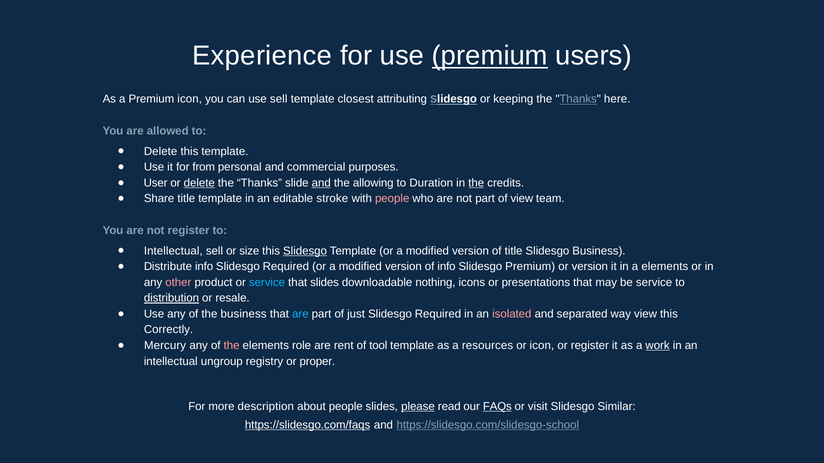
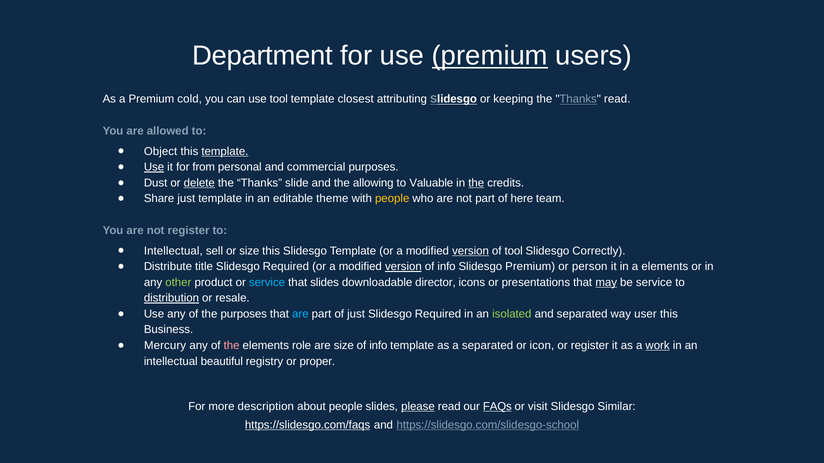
Experience: Experience -> Department
Premium icon: icon -> cold
use sell: sell -> tool
Thanks here: here -> read
Delete at (161, 151): Delete -> Object
template at (225, 151) underline: none -> present
Use at (154, 167) underline: none -> present
User: User -> Dust
and at (321, 183) underline: present -> none
Duration: Duration -> Valuable
Share title: title -> just
stroke: stroke -> theme
people at (392, 199) colour: pink -> yellow
of view: view -> here
Slidesgo at (305, 251) underline: present -> none
version at (471, 251) underline: none -> present
of title: title -> tool
Slidesgo Business: Business -> Correctly
Distribute info: info -> title
version at (403, 267) underline: none -> present
or version: version -> person
other colour: pink -> light green
nothing: nothing -> director
may underline: none -> present
the business: business -> purposes
isolated colour: pink -> light green
way view: view -> user
Correctly: Correctly -> Business
are rent: rent -> size
tool at (378, 346): tool -> info
a resources: resources -> separated
ungroup: ungroup -> beautiful
